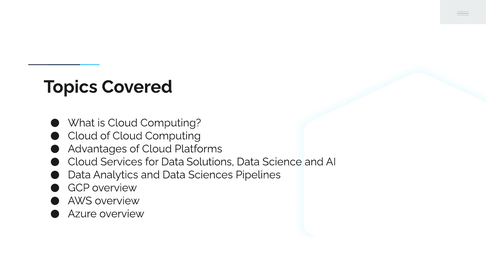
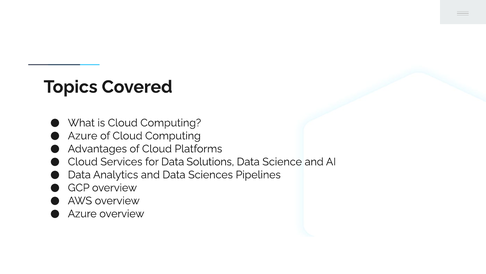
Cloud at (83, 136): Cloud -> Azure
